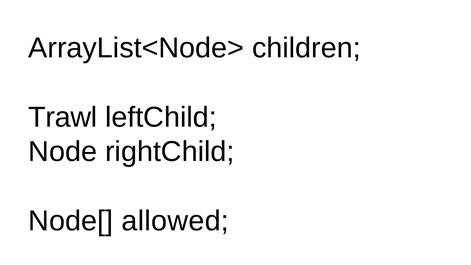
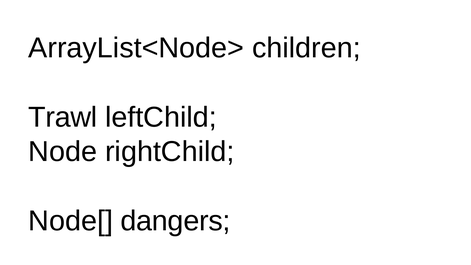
allowed: allowed -> dangers
